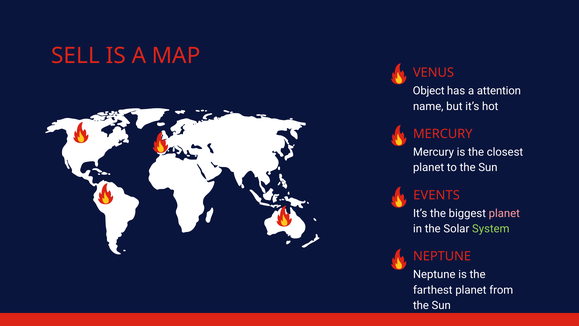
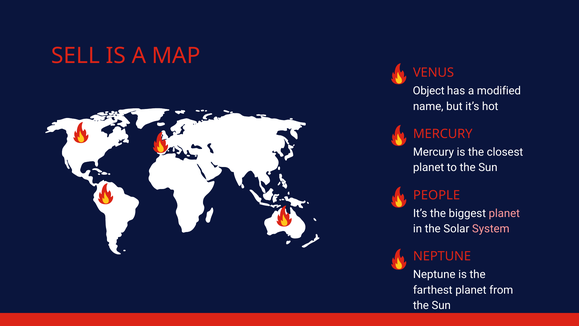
attention: attention -> modified
EVENTS: EVENTS -> PEOPLE
System colour: light green -> pink
